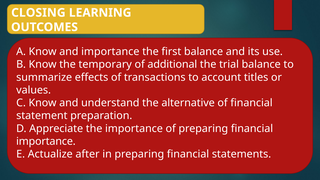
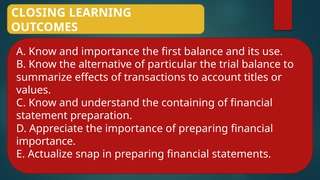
temporary: temporary -> alternative
additional: additional -> particular
alternative: alternative -> containing
after: after -> snap
